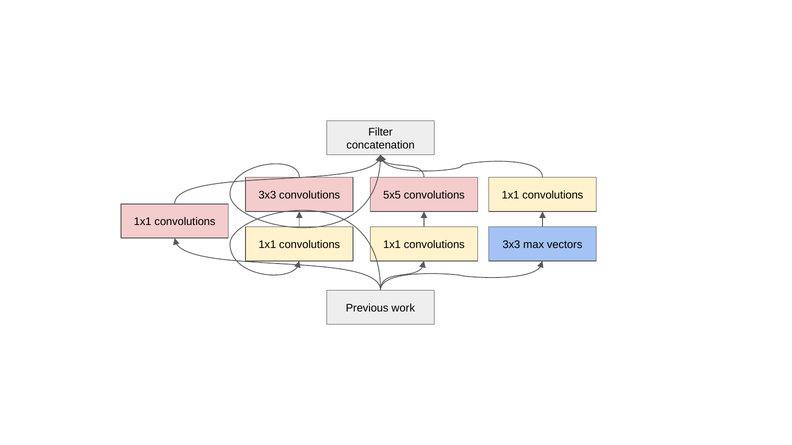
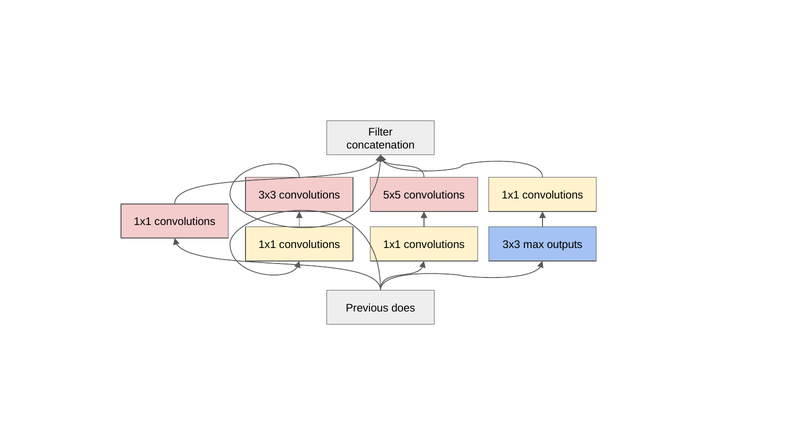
vectors: vectors -> outputs
work: work -> does
